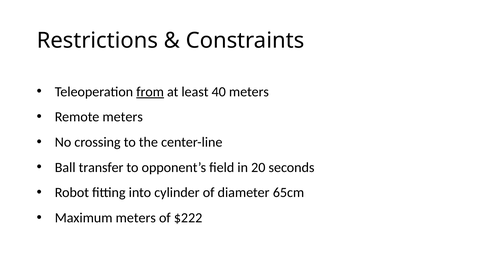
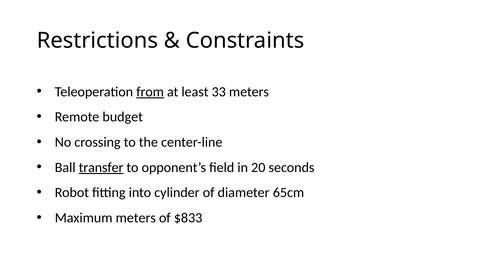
40: 40 -> 33
Remote meters: meters -> budget
transfer underline: none -> present
$222: $222 -> $833
